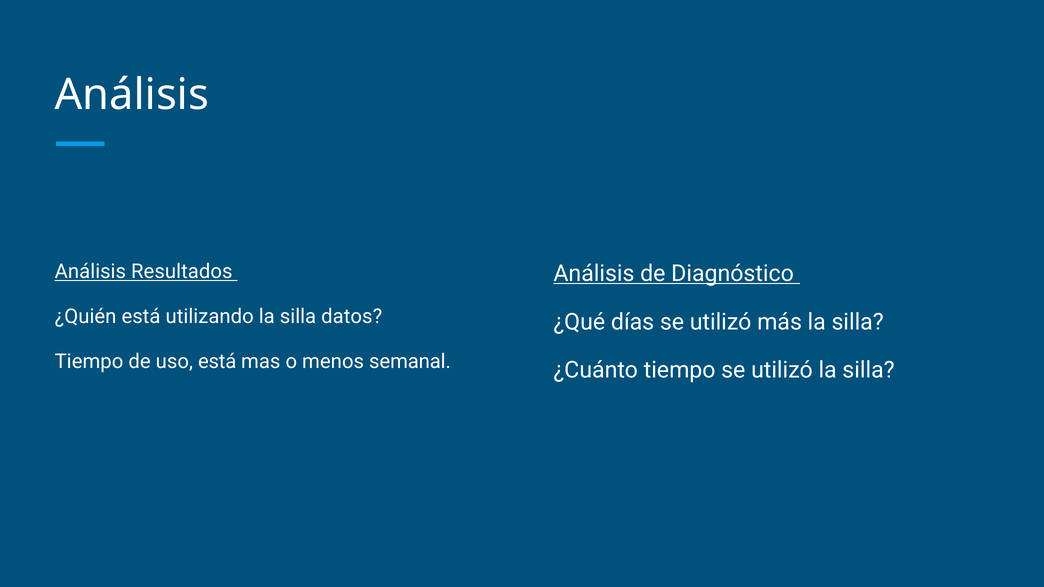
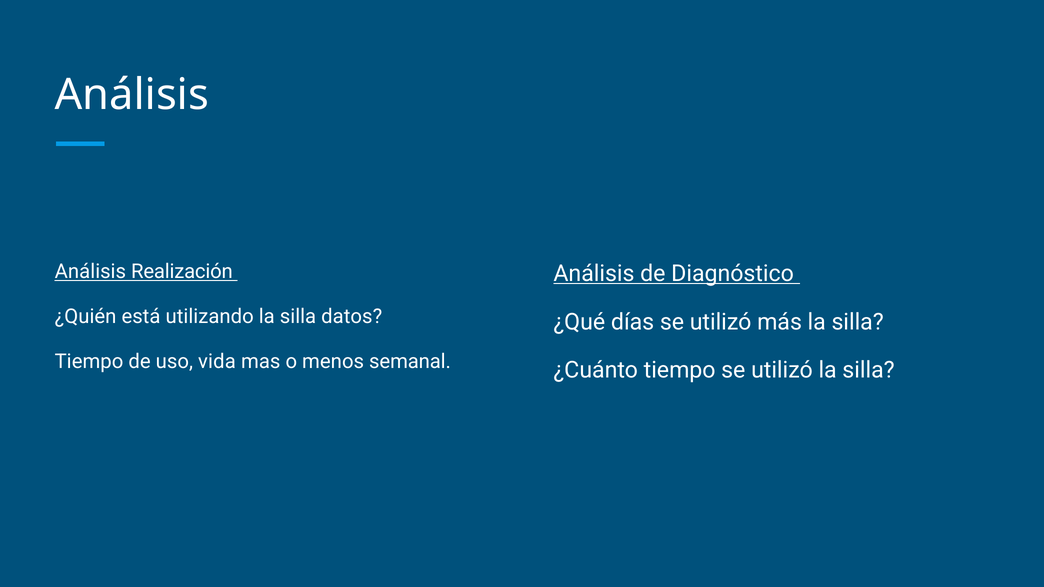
Resultados: Resultados -> Realización
uso está: está -> vida
